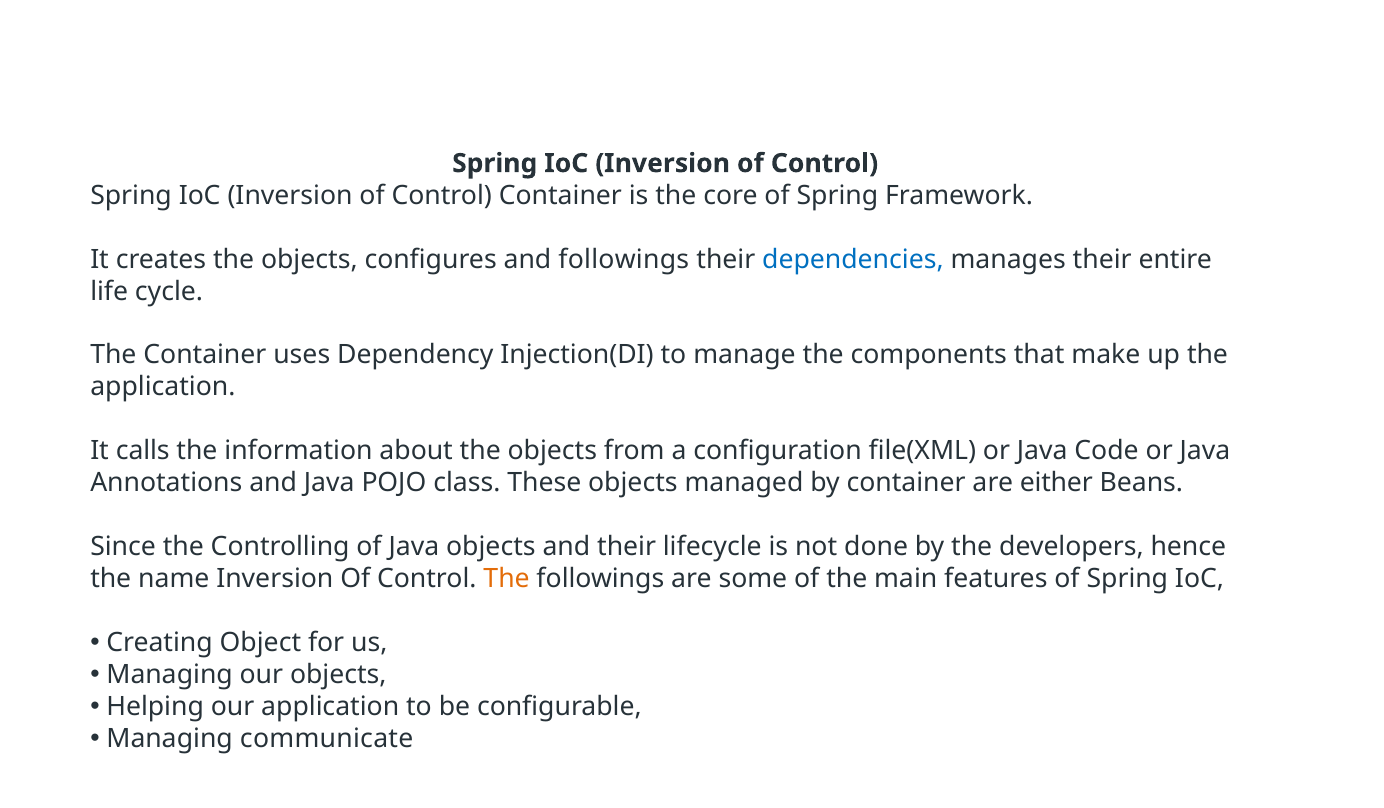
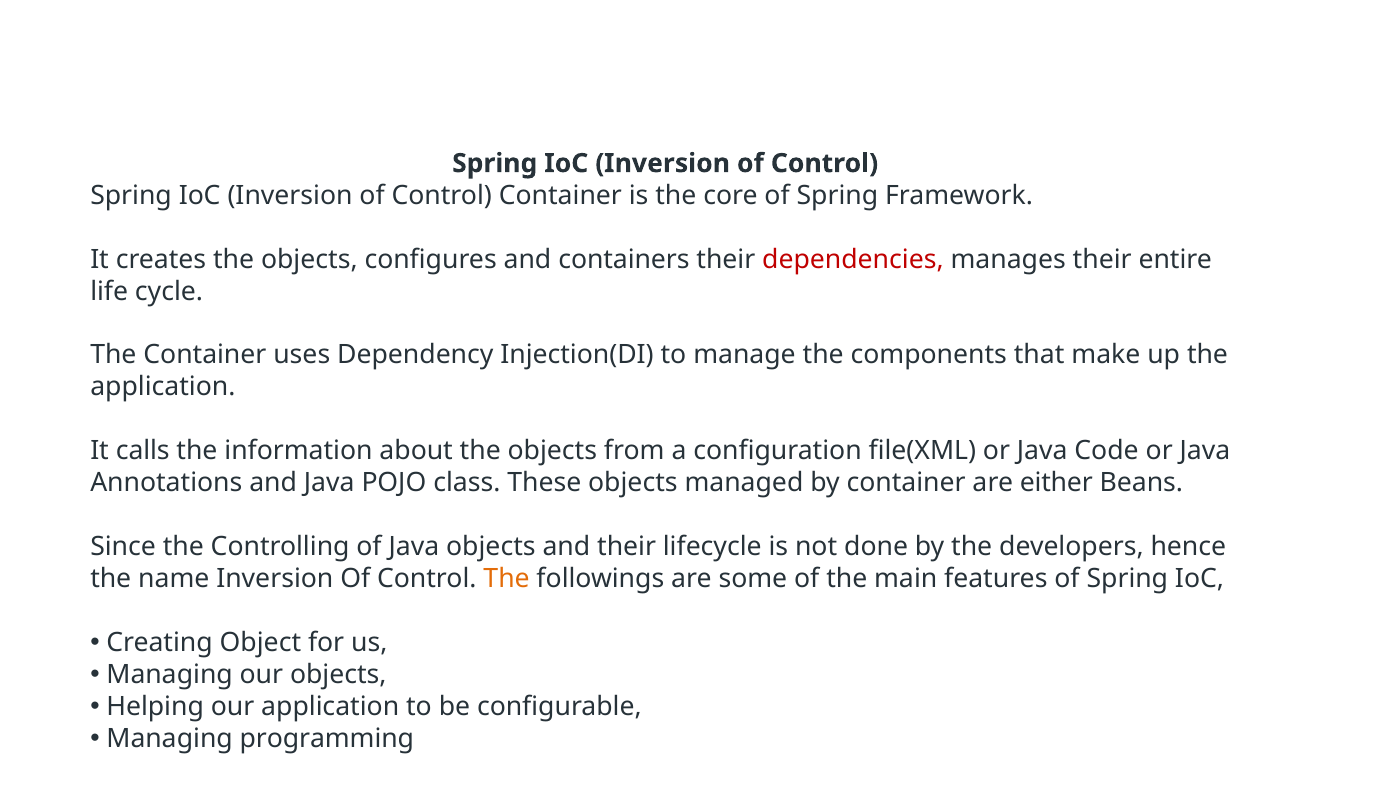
and followings: followings -> containers
dependencies colour: blue -> red
communicate: communicate -> programming
